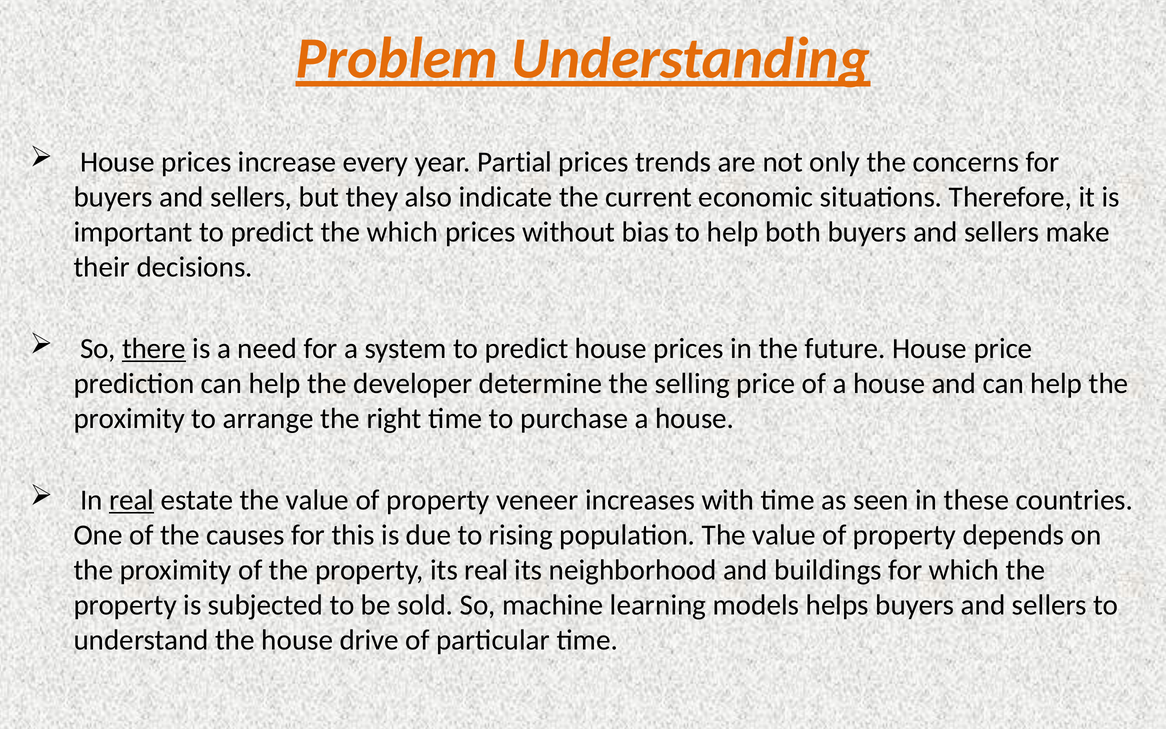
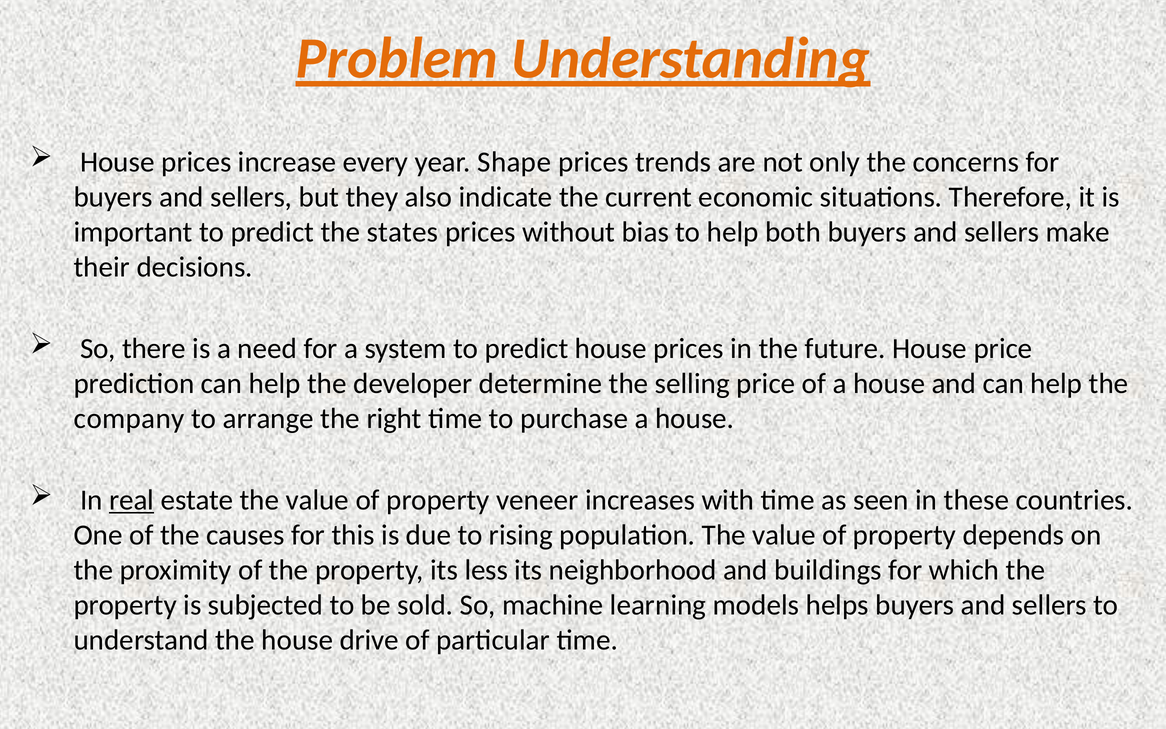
Partial: Partial -> Shape
the which: which -> states
there underline: present -> none
proximity at (129, 419): proximity -> company
its real: real -> less
